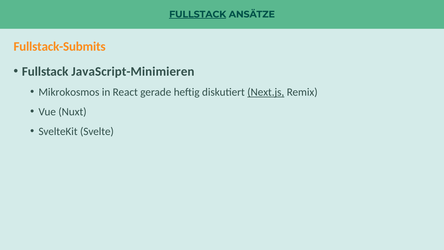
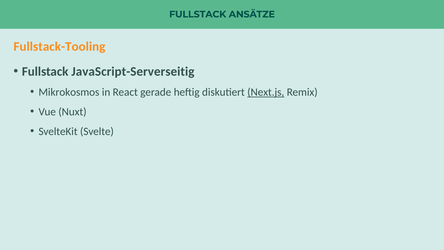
FULLSTACK at (198, 14) underline: present -> none
Fullstack-Submits: Fullstack-Submits -> Fullstack-Tooling
JavaScript-Minimieren: JavaScript-Minimieren -> JavaScript-Serverseitig
